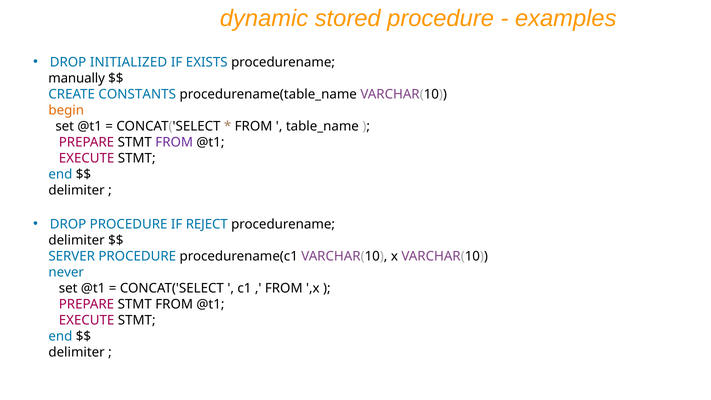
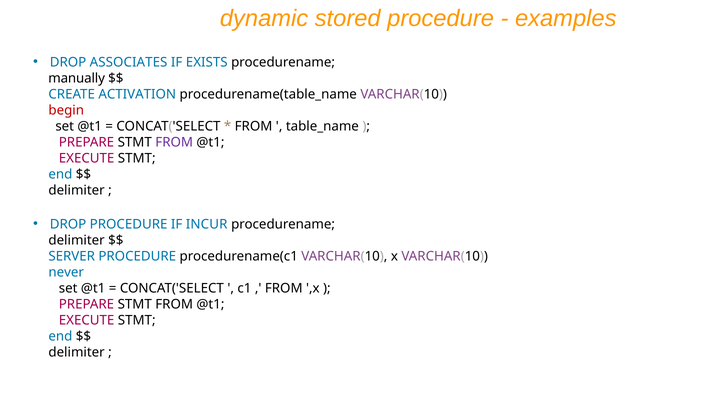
INITIALIZED: INITIALIZED -> ASSOCIATES
CONSTANTS: CONSTANTS -> ACTIVATION
begin colour: orange -> red
REJECT: REJECT -> INCUR
